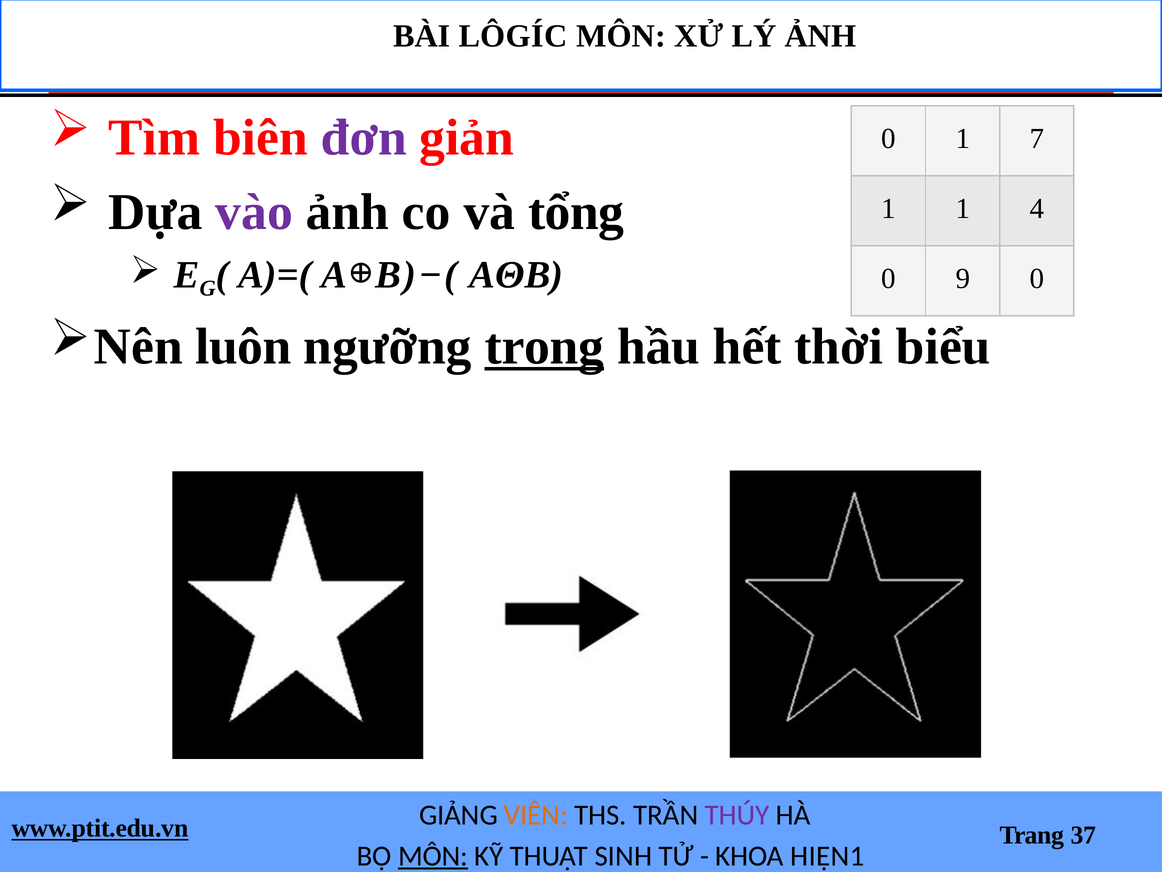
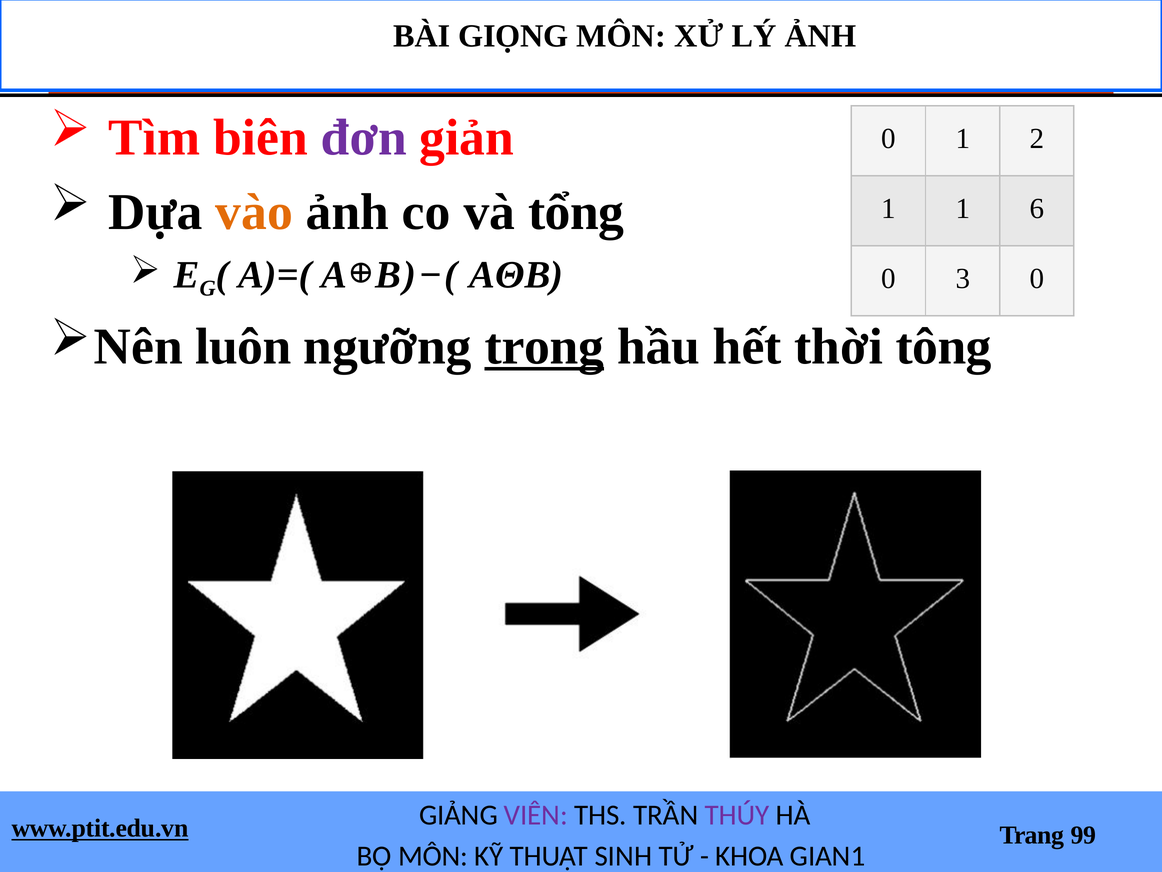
LÔGÍC: LÔGÍC -> GIỌNG
7: 7 -> 2
vào colour: purple -> orange
4: 4 -> 6
9: 9 -> 3
biểu: biểu -> tông
VIÊN colour: orange -> purple
37: 37 -> 99
MÔN at (433, 856) underline: present -> none
HIỆN1: HIỆN1 -> GIAN1
